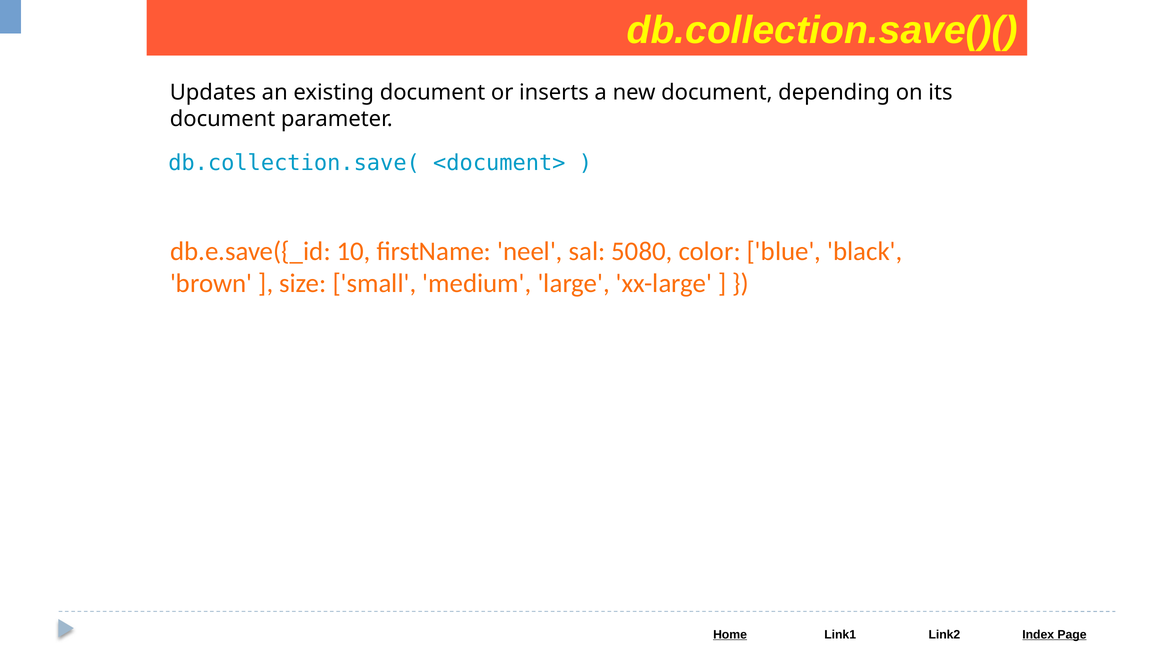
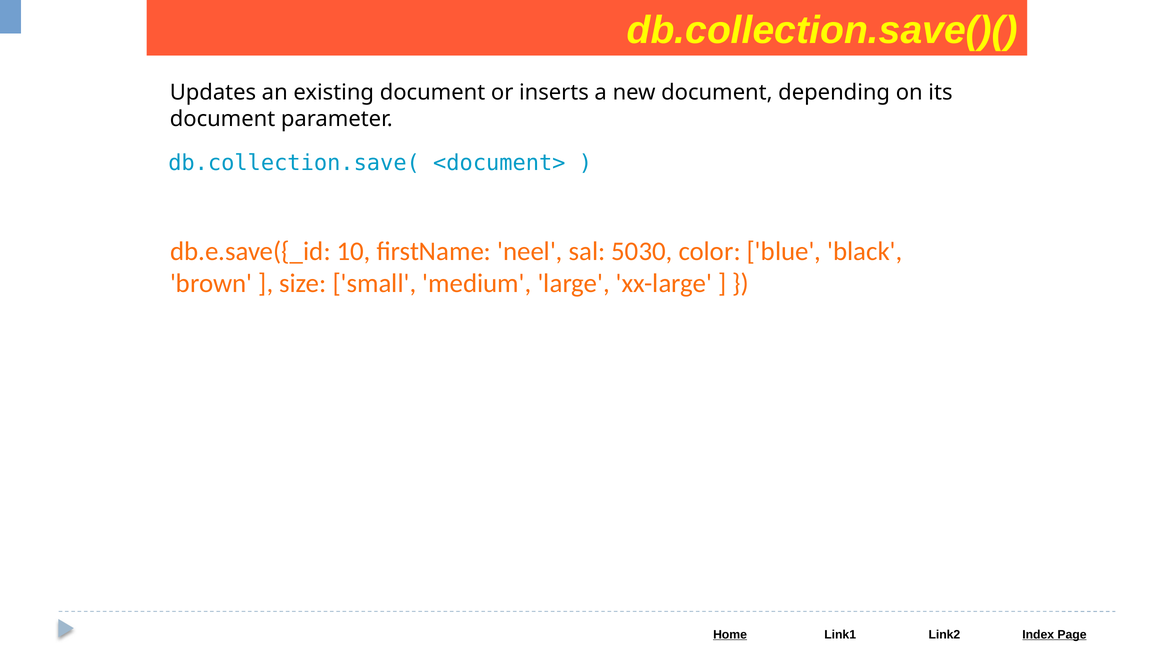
5080: 5080 -> 5030
